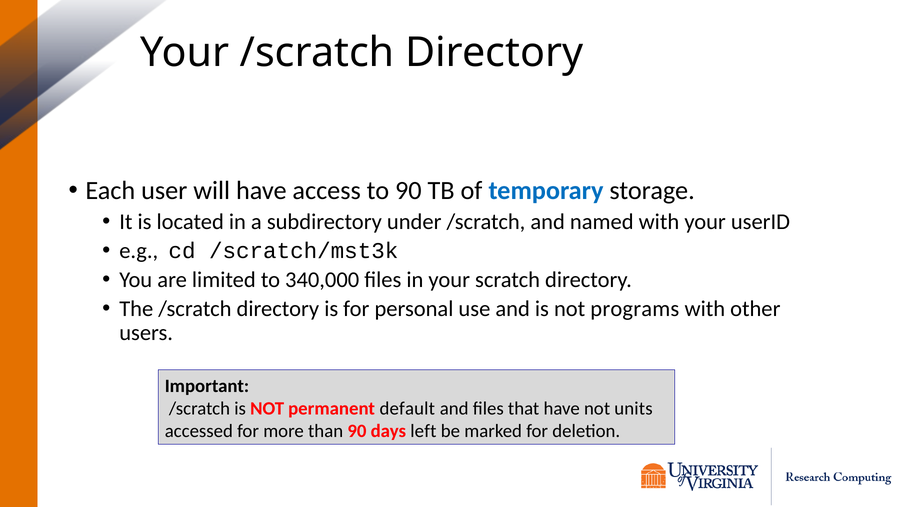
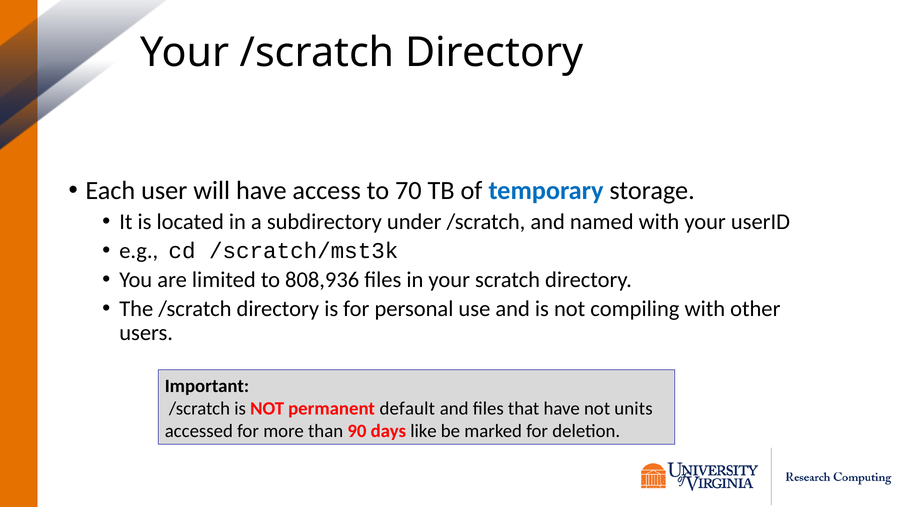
to 90: 90 -> 70
340,000: 340,000 -> 808,936
programs: programs -> compiling
left: left -> like
